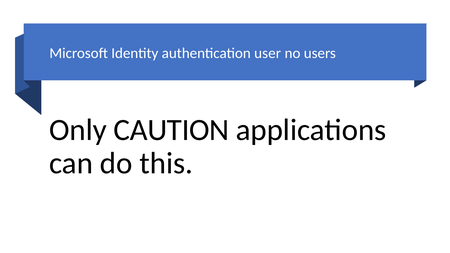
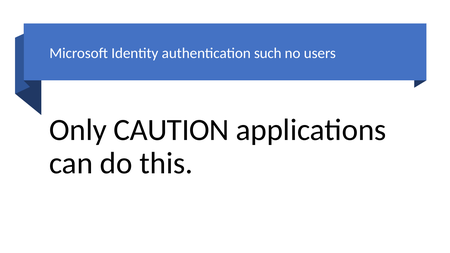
user: user -> such
